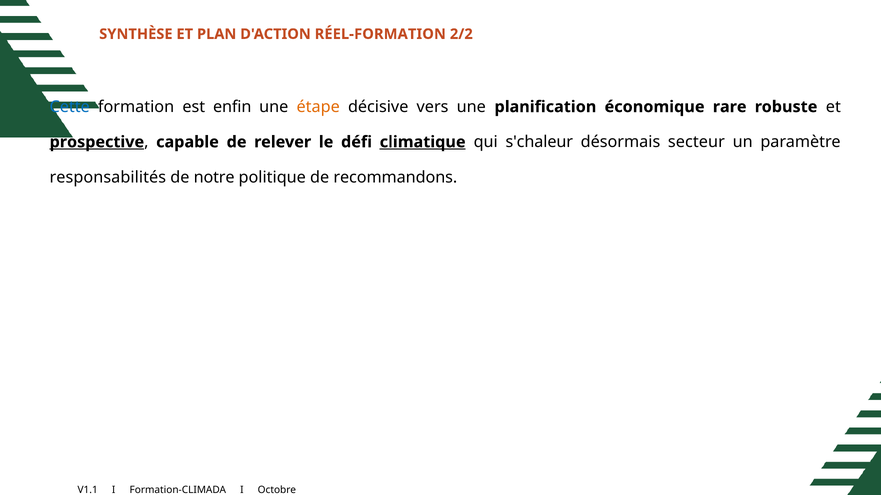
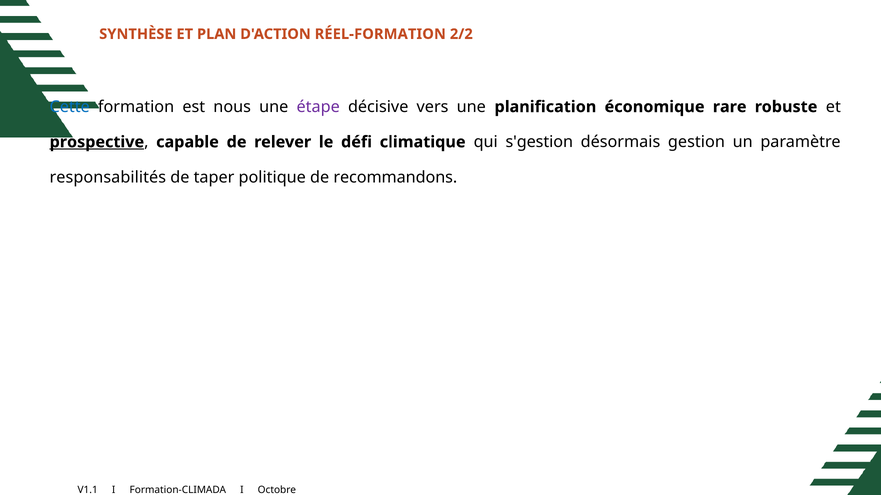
enfin: enfin -> nous
étape colour: orange -> purple
climatique underline: present -> none
s'chaleur: s'chaleur -> s'gestion
secteur: secteur -> gestion
notre: notre -> taper
